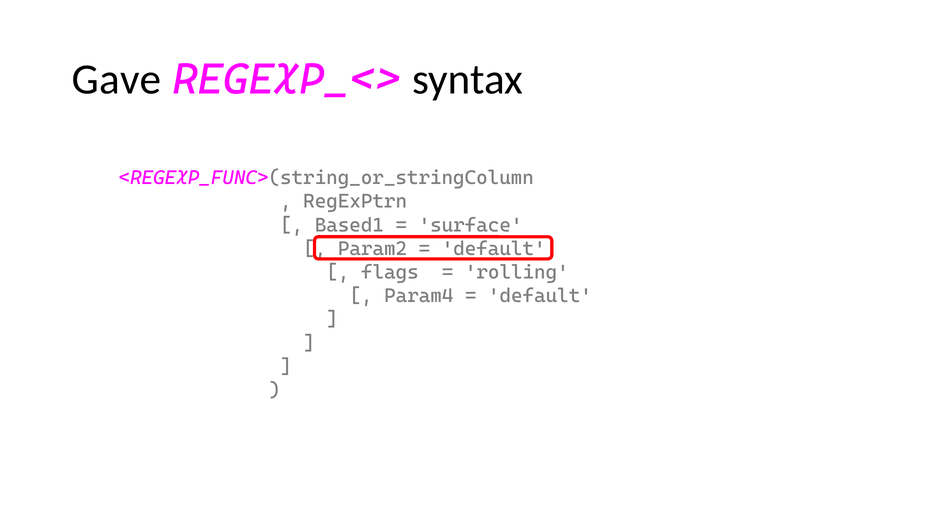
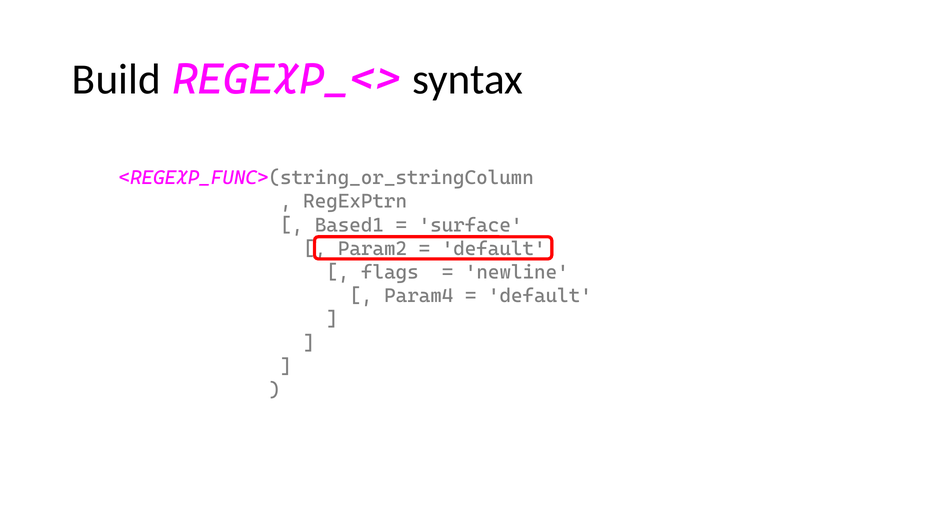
Gave: Gave -> Build
rolling: rolling -> newline
